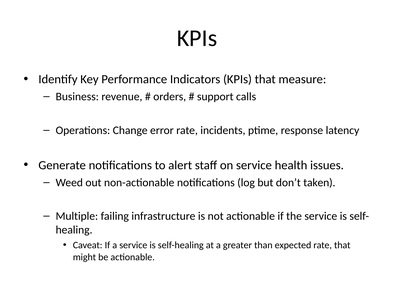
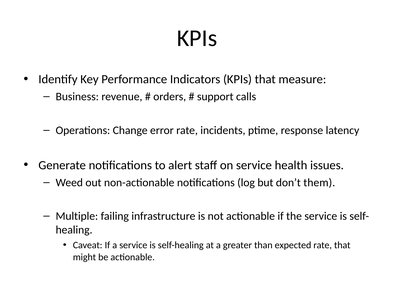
taken: taken -> them
